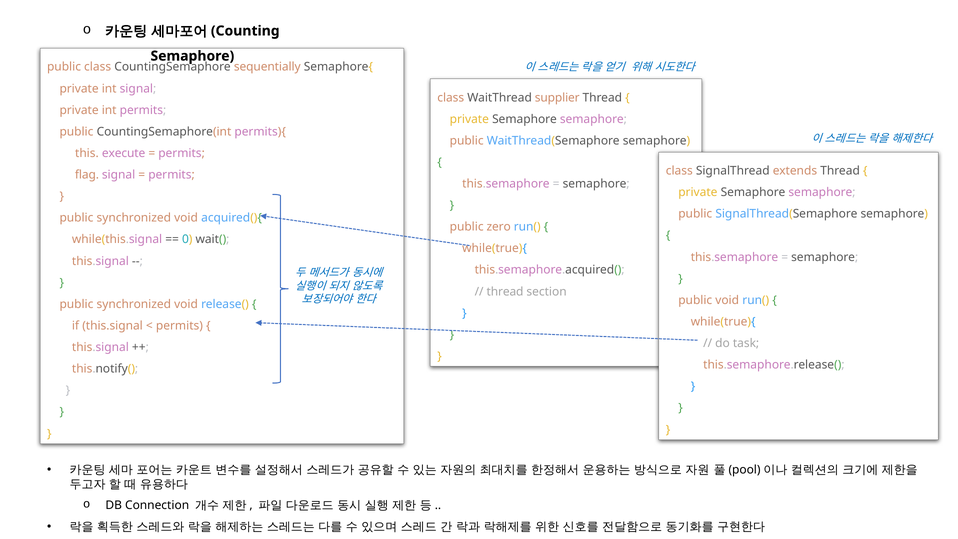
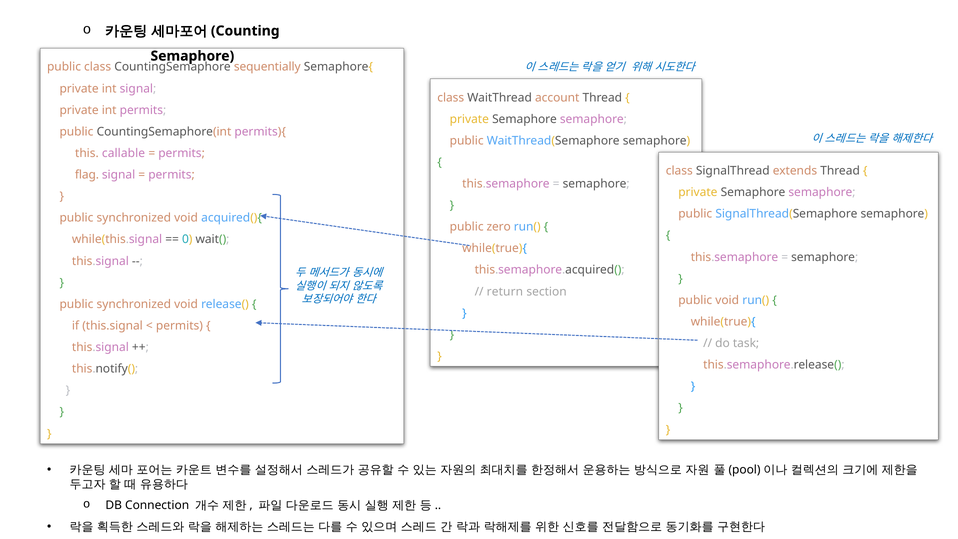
supplier: supplier -> account
execute: execute -> callable
thread at (505, 292): thread -> return
